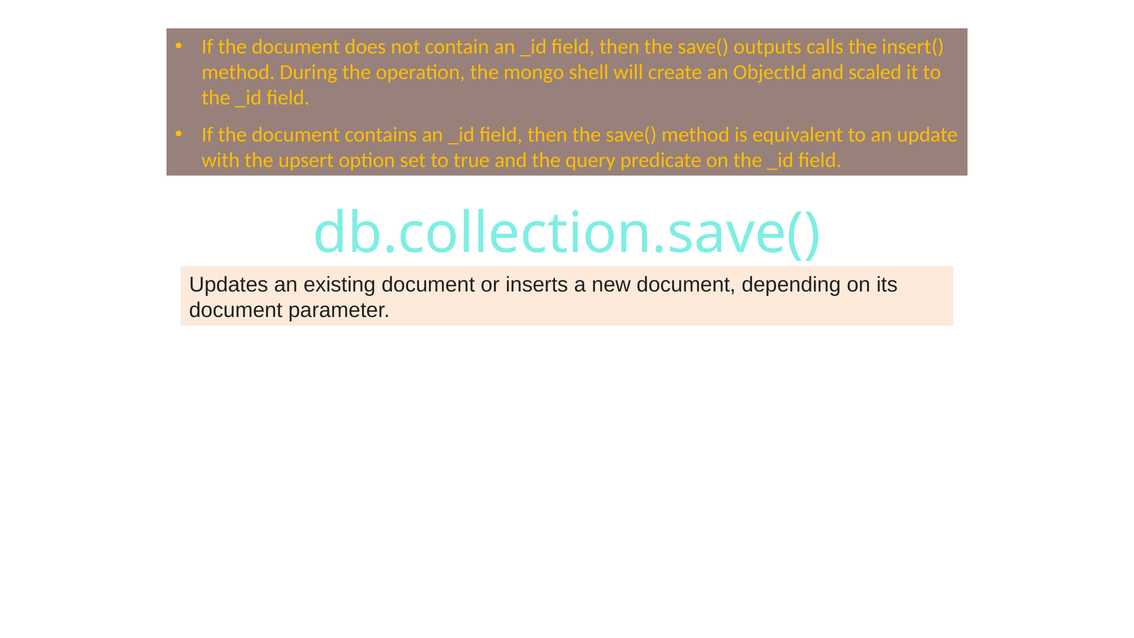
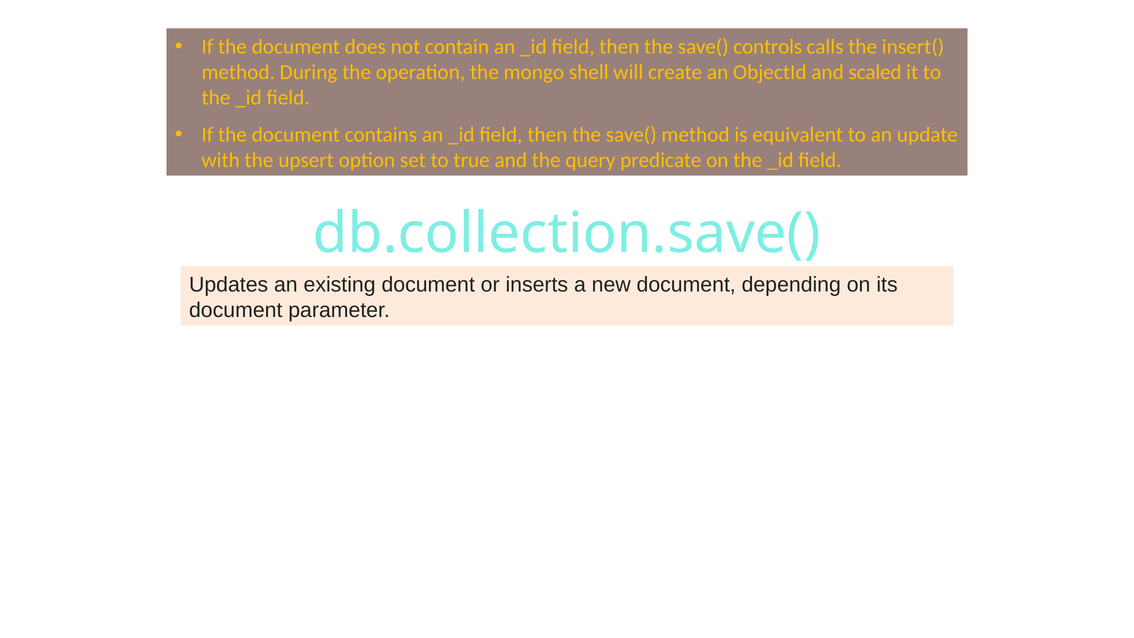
outputs: outputs -> controls
